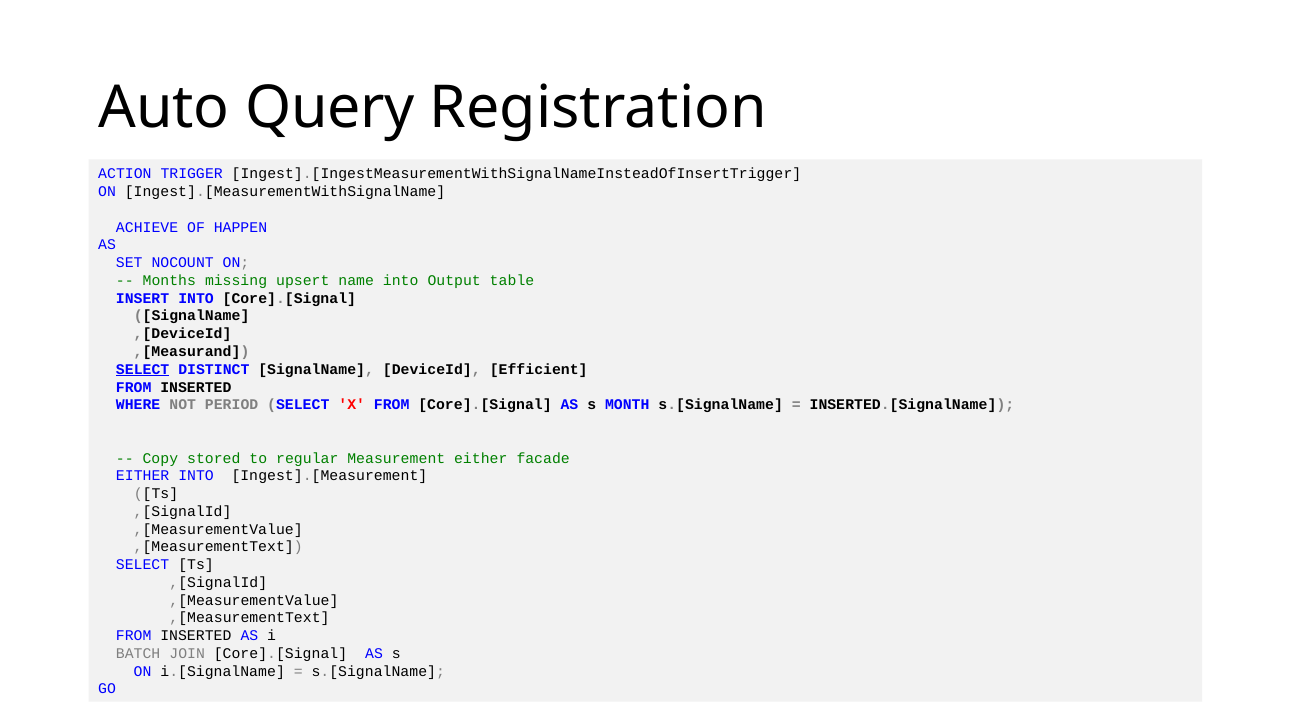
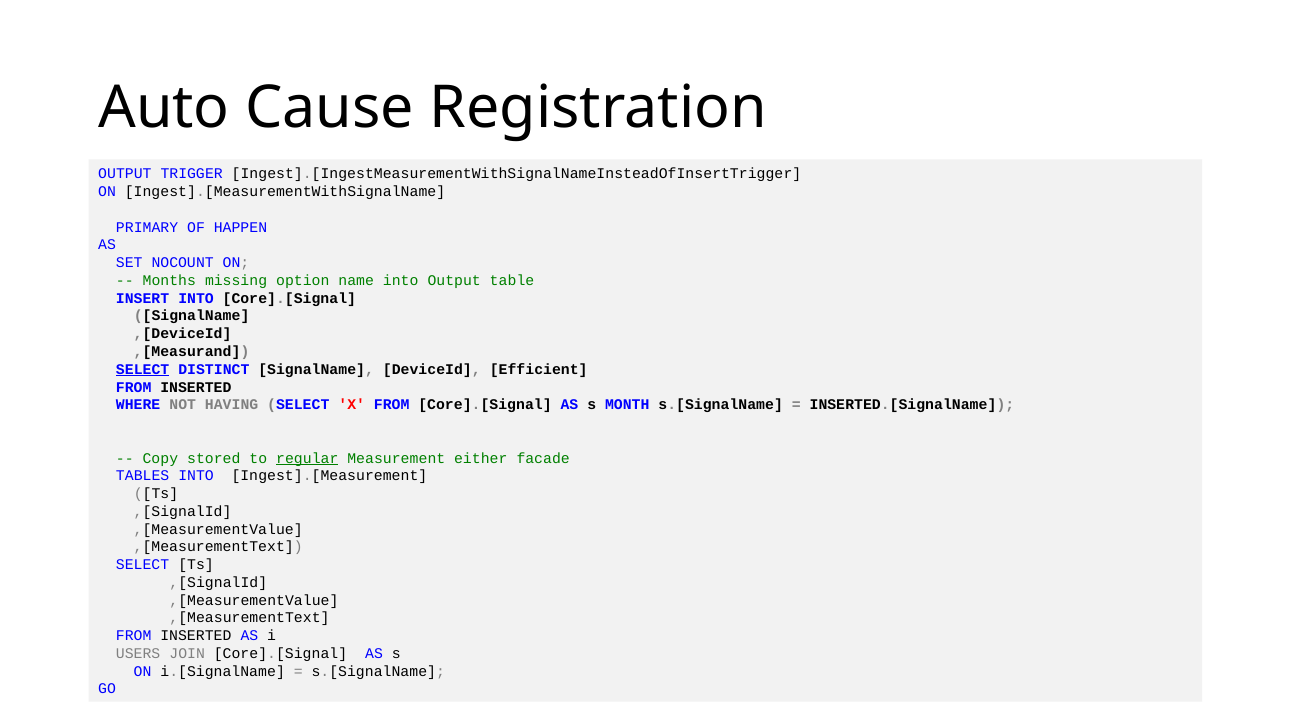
Query: Query -> Cause
ACTION at (125, 174): ACTION -> OUTPUT
ACHIEVE: ACHIEVE -> PRIMARY
upsert: upsert -> option
PERIOD: PERIOD -> HAVING
regular underline: none -> present
EITHER at (143, 476): EITHER -> TABLES
BATCH: BATCH -> USERS
